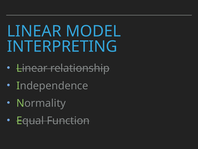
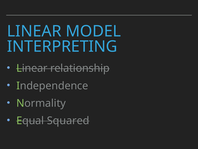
Function: Function -> Squared
